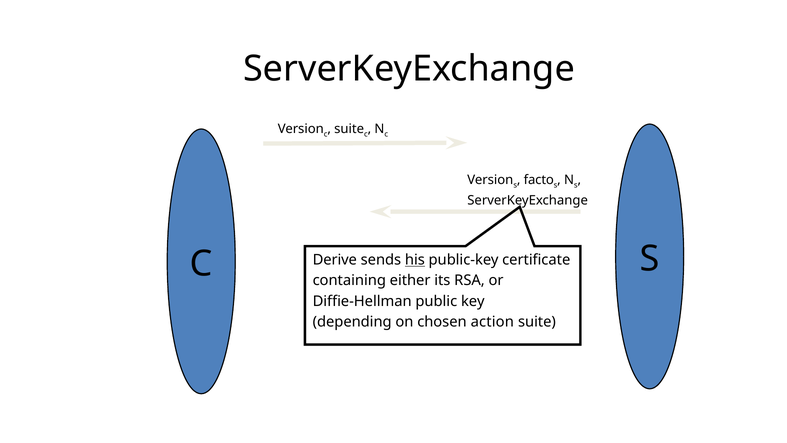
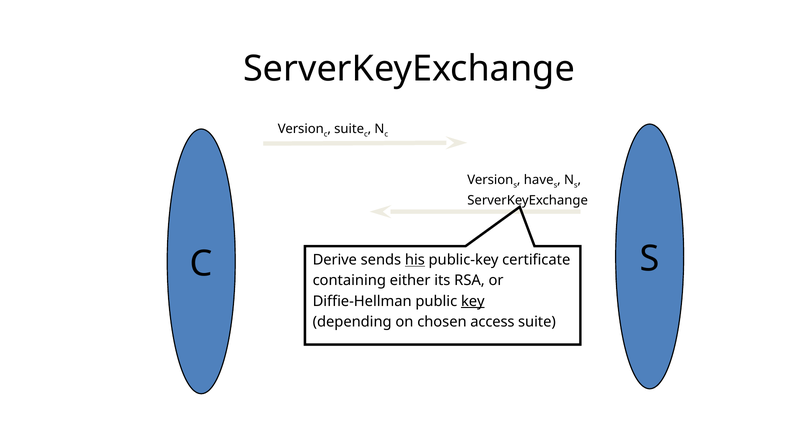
facto: facto -> have
key underline: none -> present
action: action -> access
